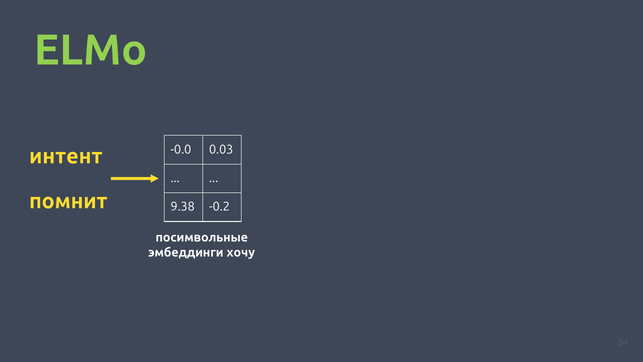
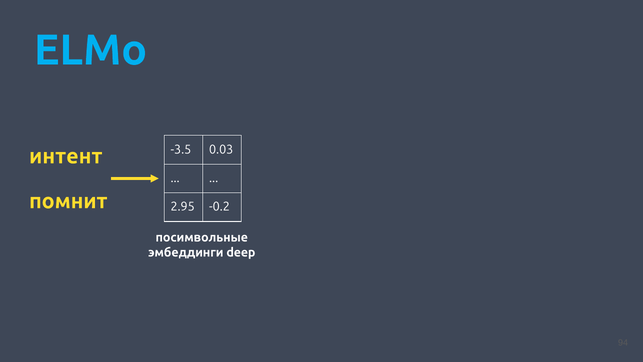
ELMo colour: light green -> light blue
-0.0: -0.0 -> -3.5
9.38: 9.38 -> 2.95
хочу: хочу -> deep
